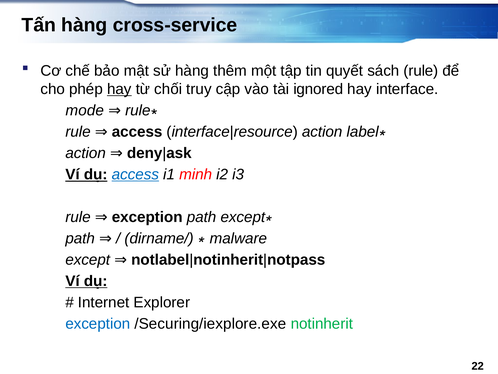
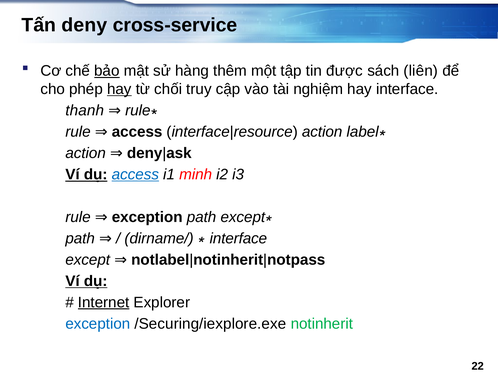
Tấn hàng: hàng -> deny
bảo underline: none -> present
quyết: quyết -> được
sách rule: rule -> liên
ignored: ignored -> nghiệm
mode: mode -> thanh
dirname/ malware: malware -> interface
Internet underline: none -> present
